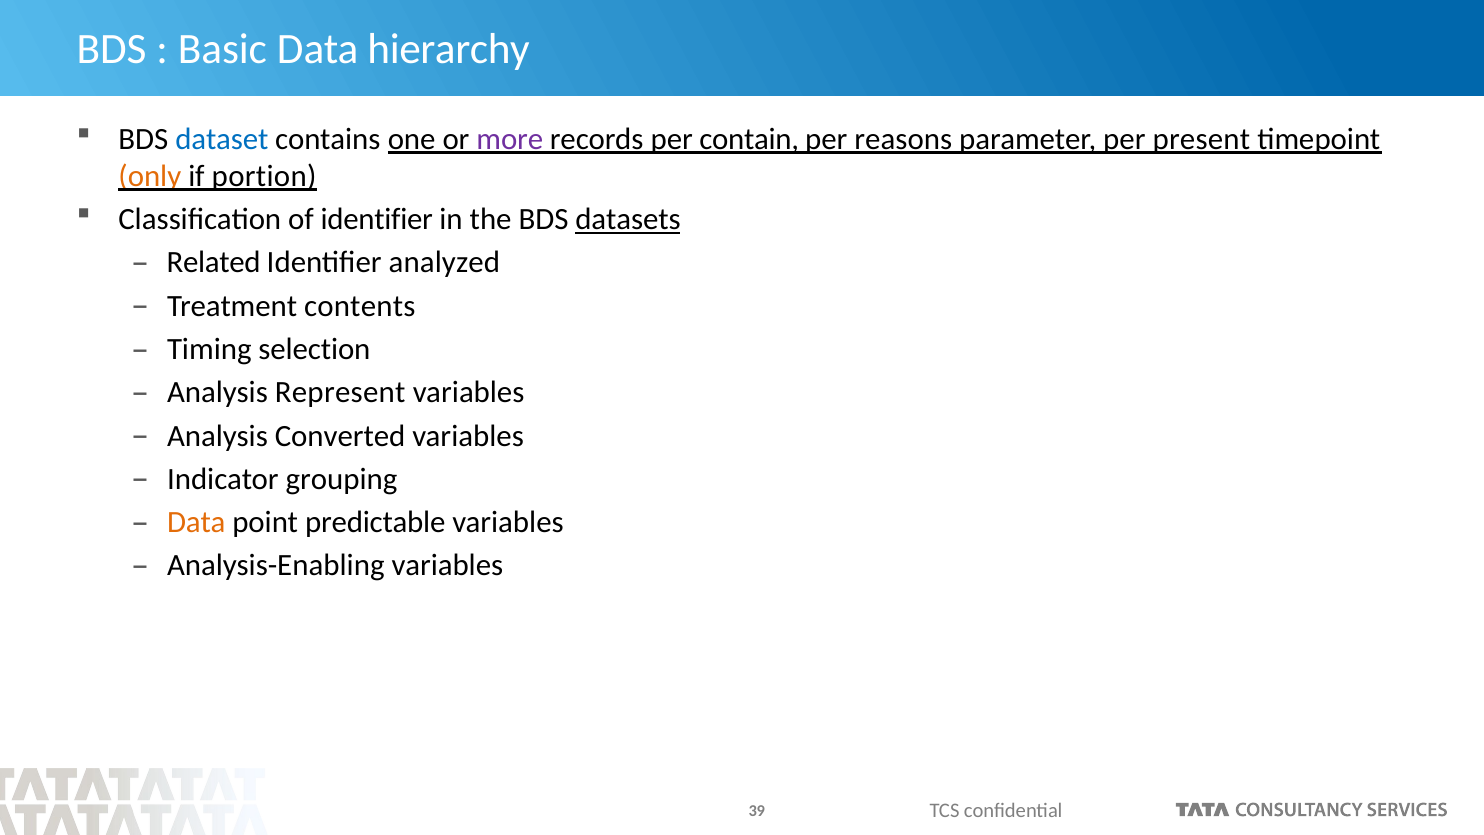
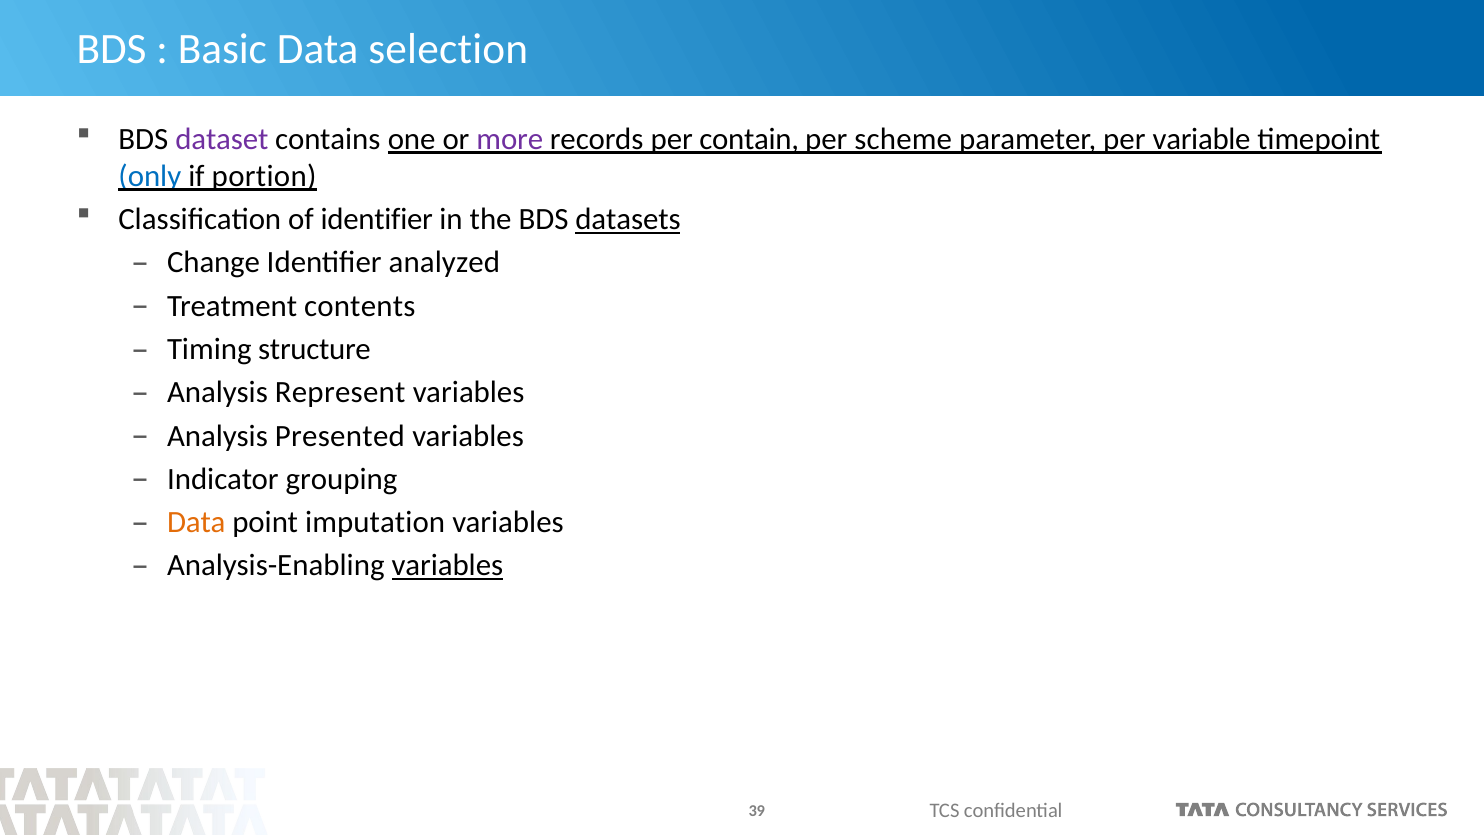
hierarchy: hierarchy -> selection
dataset colour: blue -> purple
reasons: reasons -> scheme
present: present -> variable
only colour: orange -> blue
Related: Related -> Change
selection: selection -> structure
Converted: Converted -> Presented
predictable: predictable -> imputation
variables at (447, 566) underline: none -> present
